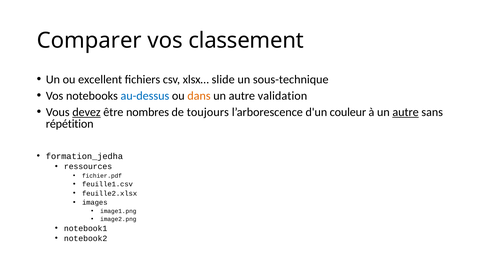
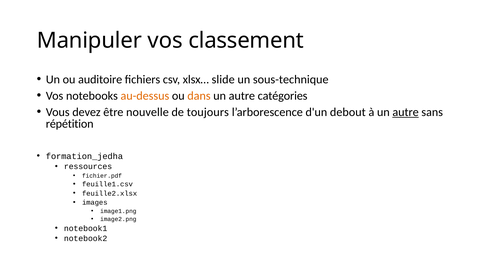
Comparer: Comparer -> Manipuler
excellent: excellent -> auditoire
au-dessus colour: blue -> orange
validation: validation -> catégories
devez underline: present -> none
nombres: nombres -> nouvelle
couleur: couleur -> debout
